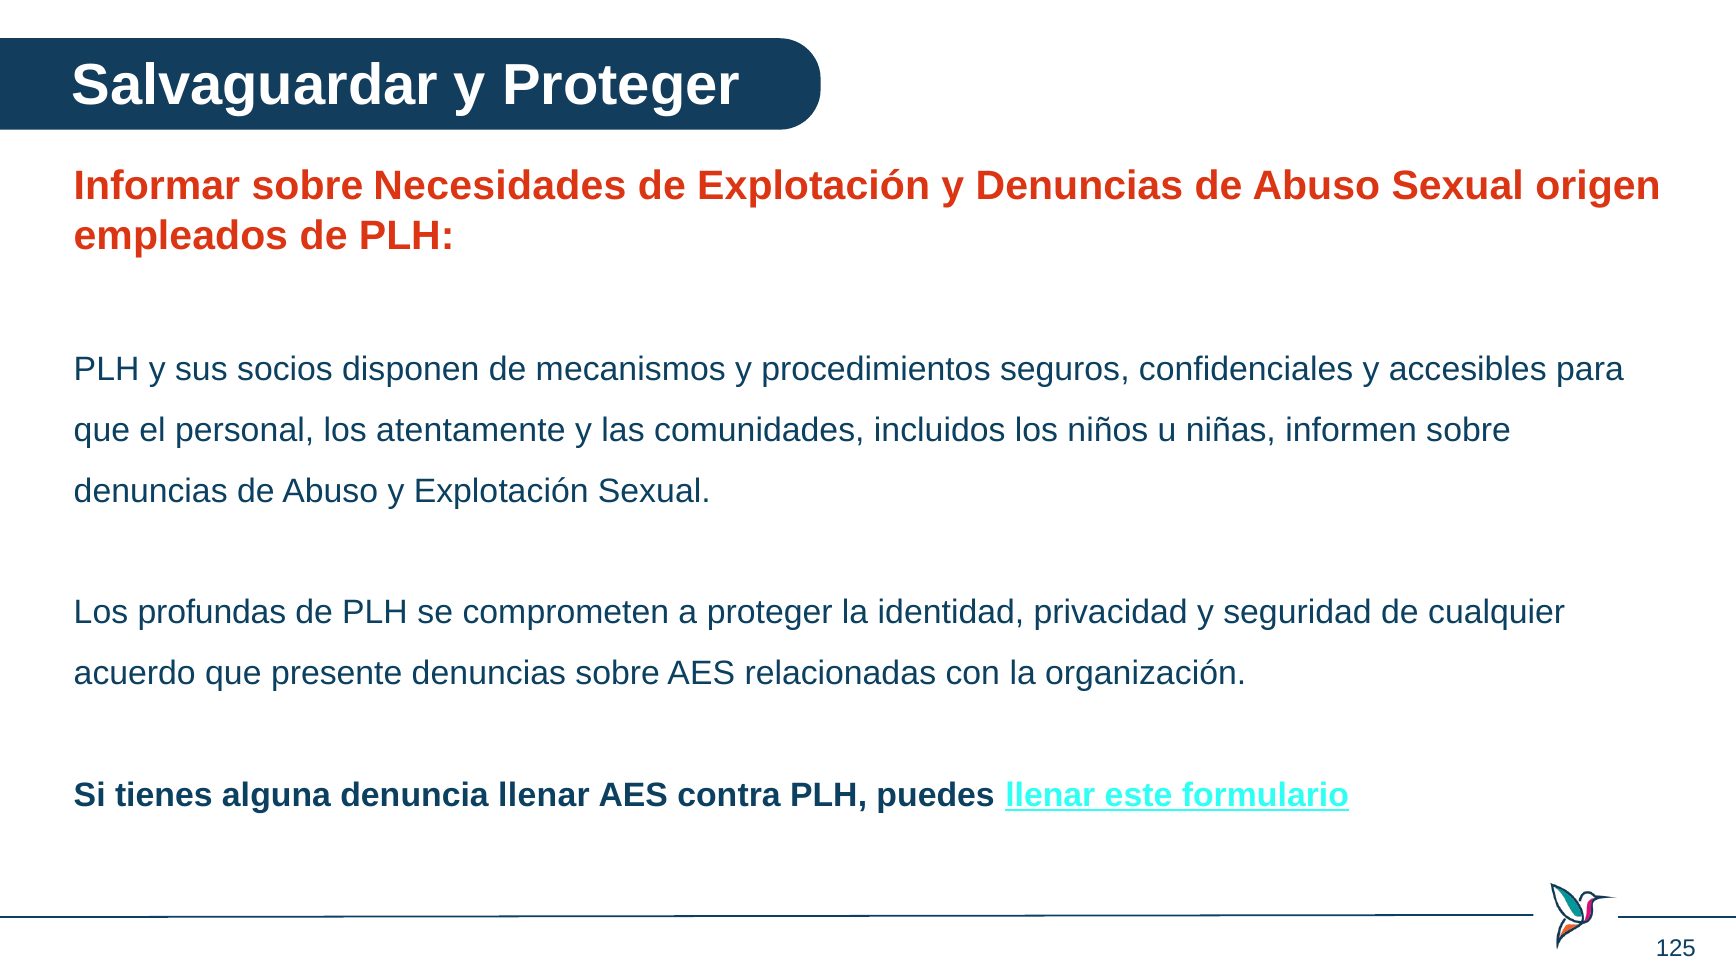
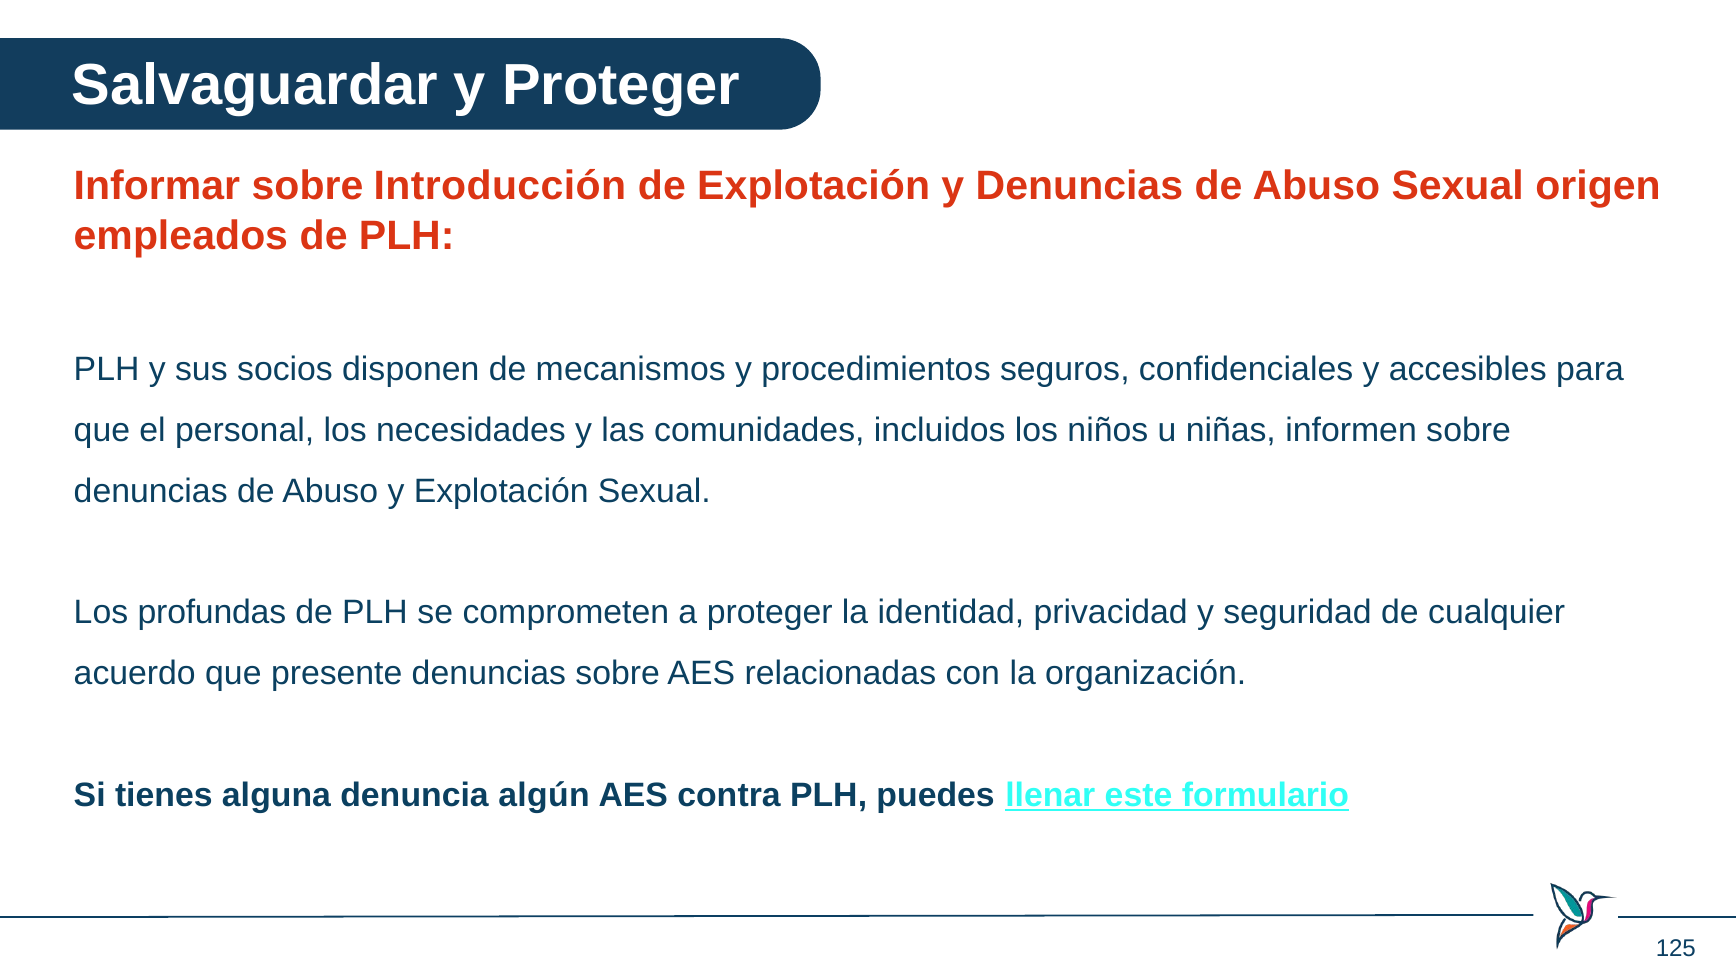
Necesidades: Necesidades -> Introducción
atentamente: atentamente -> necesidades
denuncia llenar: llenar -> algún
